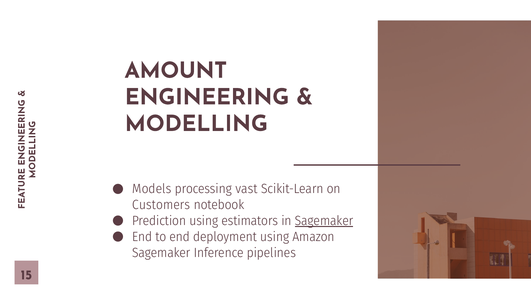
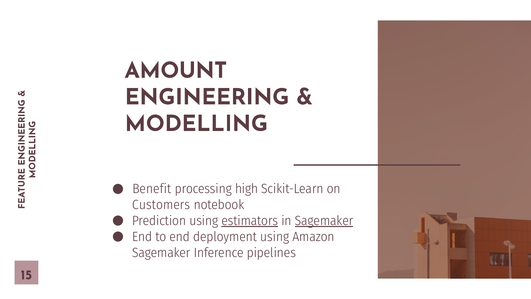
Models: Models -> Benefit
vast: vast -> high
estimators underline: none -> present
